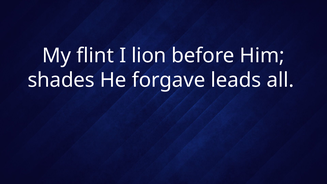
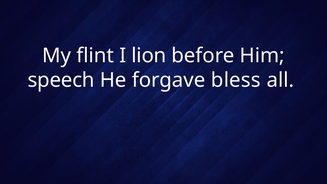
shades: shades -> speech
leads: leads -> bless
